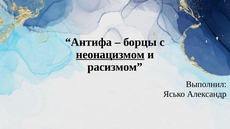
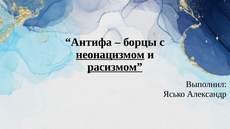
расизмом underline: none -> present
